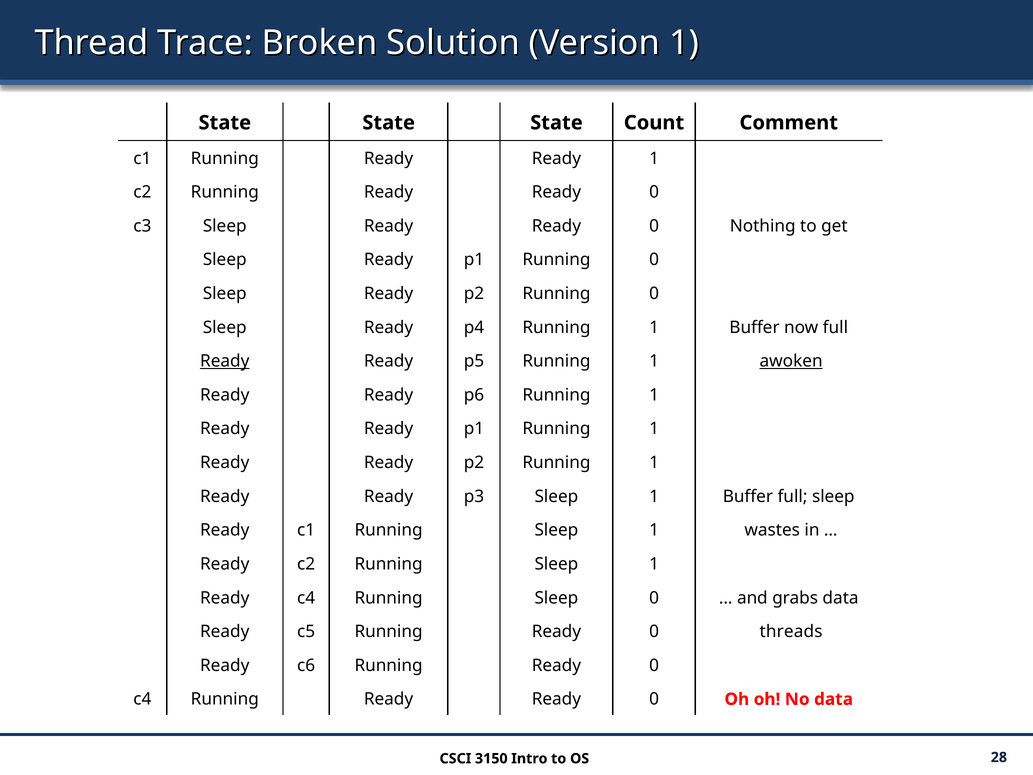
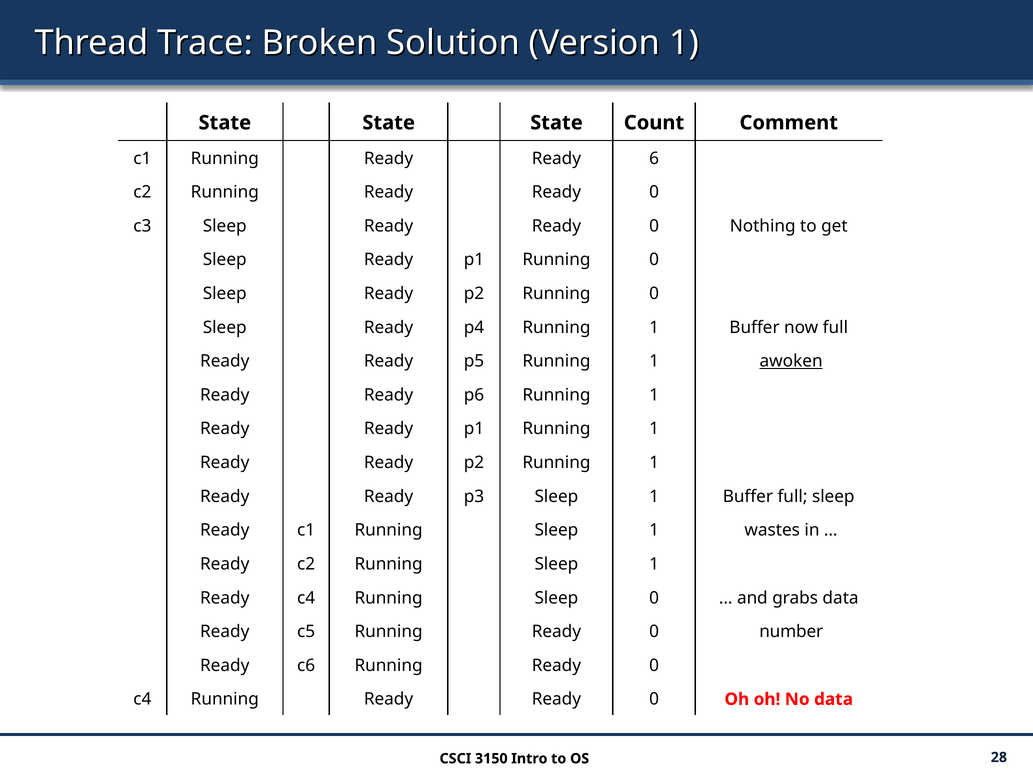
Ready 1: 1 -> 6
Ready at (225, 361) underline: present -> none
threads: threads -> number
